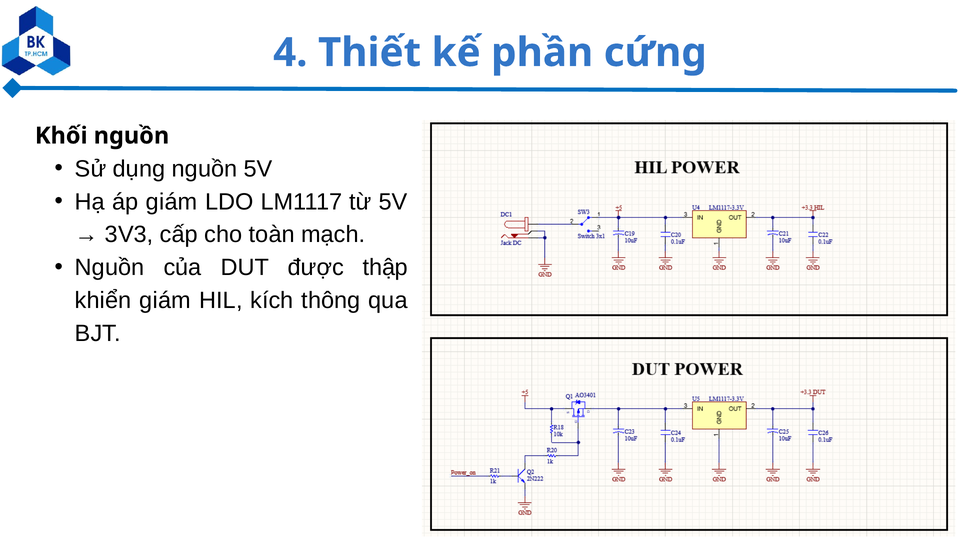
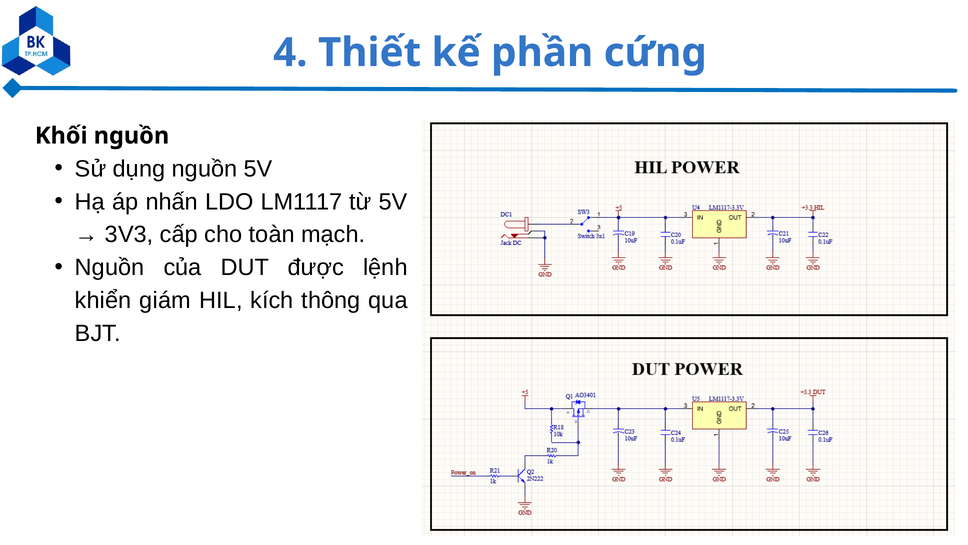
áp giám: giám -> nhấn
thập: thập -> lệnh
